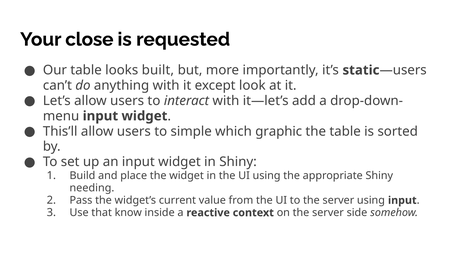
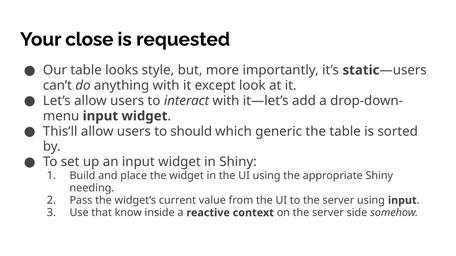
built: built -> style
simple: simple -> should
graphic: graphic -> generic
